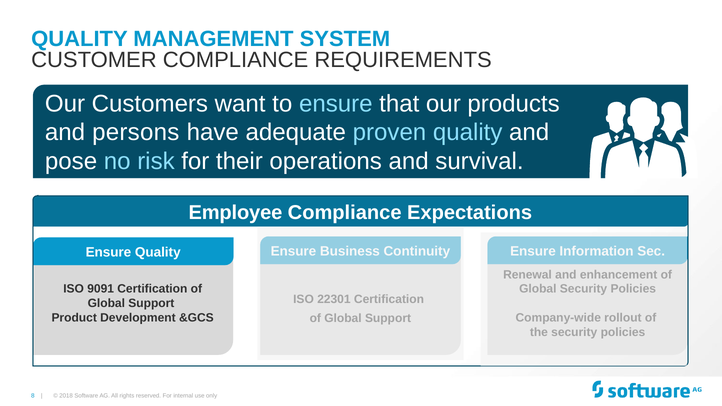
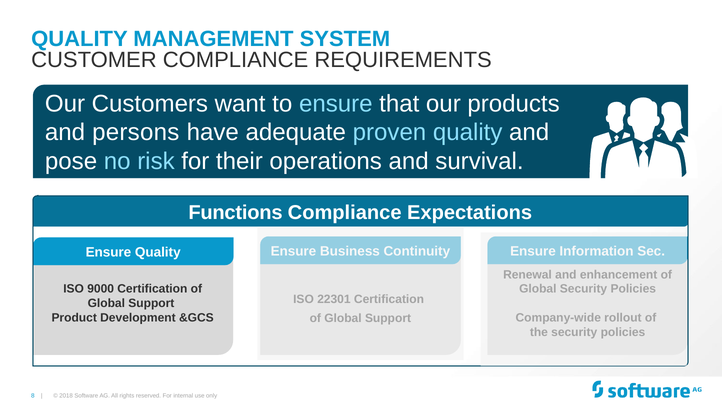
Employee: Employee -> Functions
9091: 9091 -> 9000
